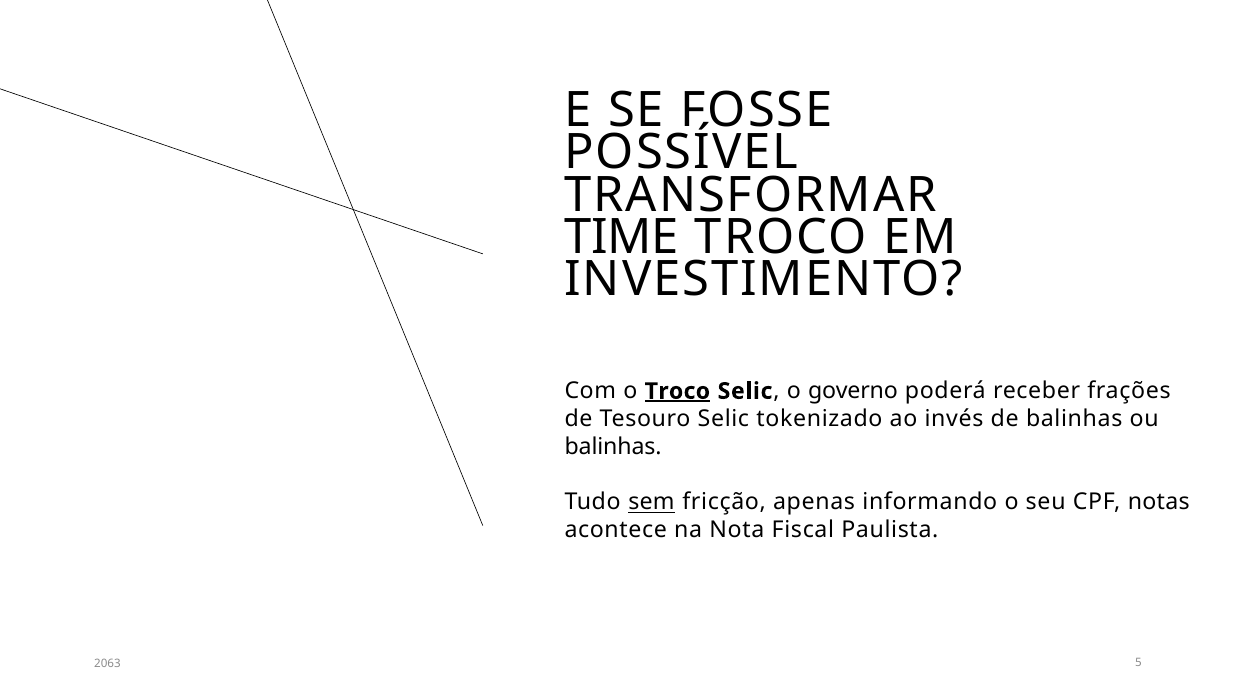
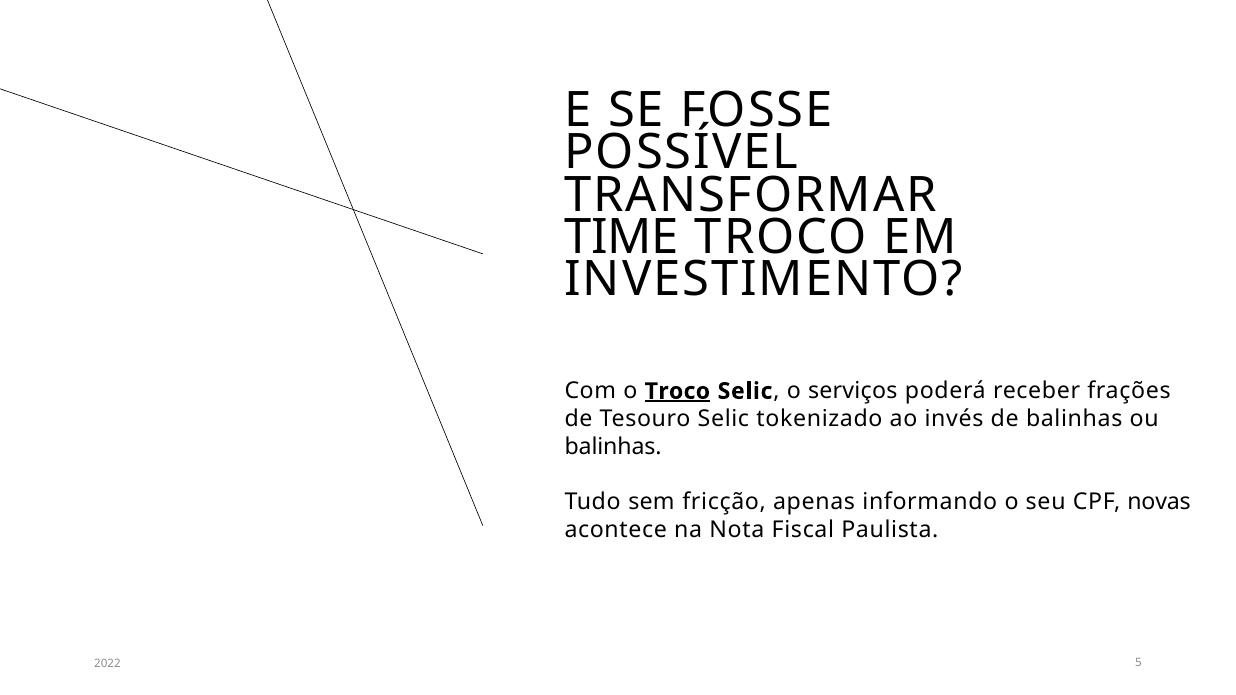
governo: governo -> serviços
sem underline: present -> none
notas: notas -> novas
2063: 2063 -> 2022
